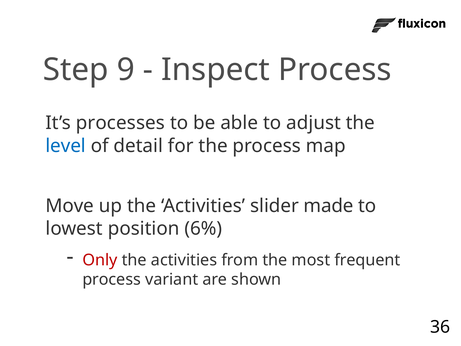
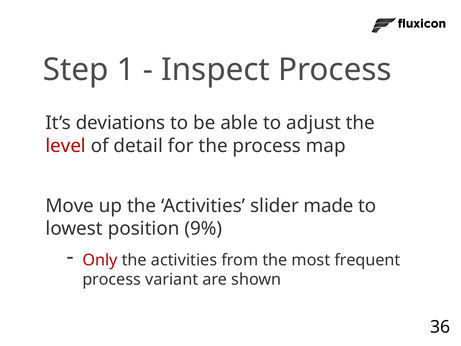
9: 9 -> 1
processes: processes -> deviations
level colour: blue -> red
6%: 6% -> 9%
